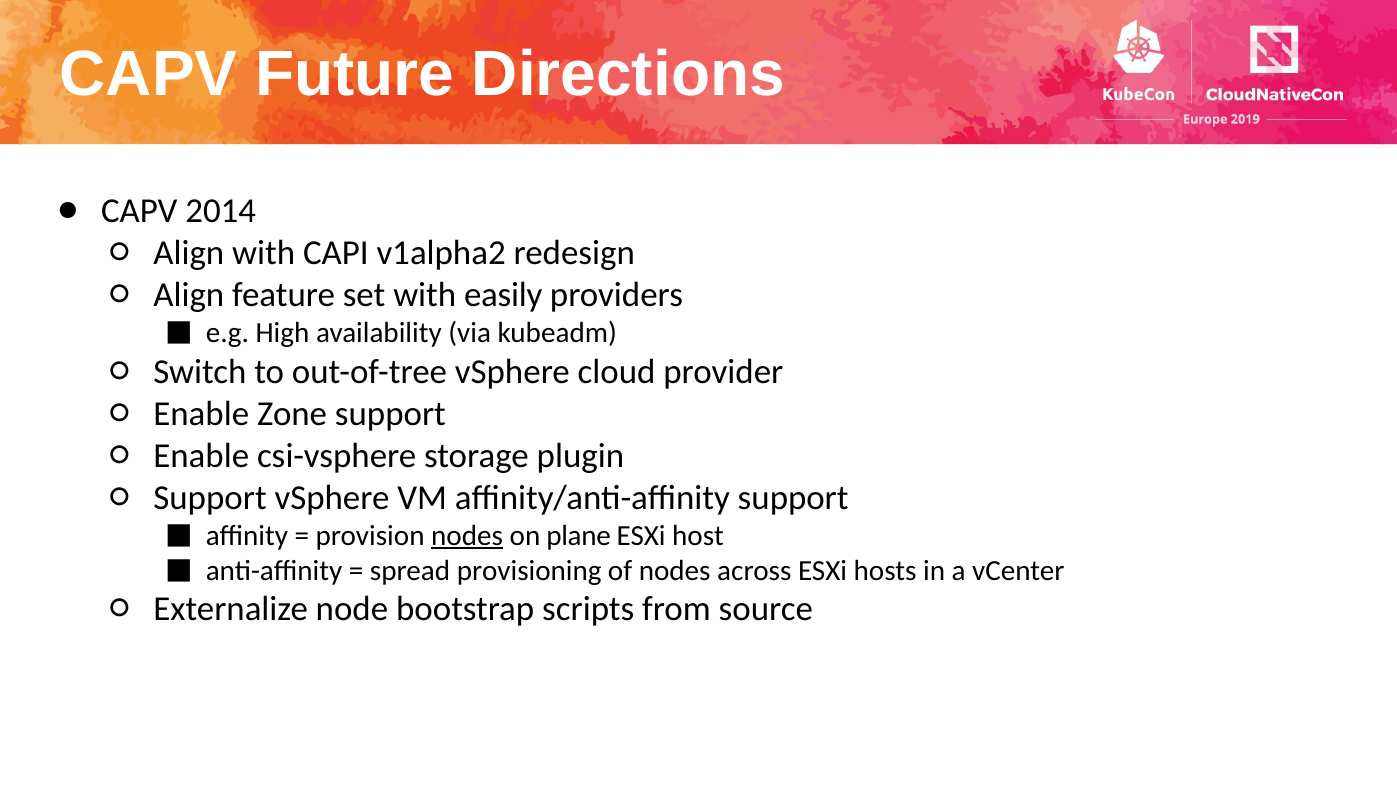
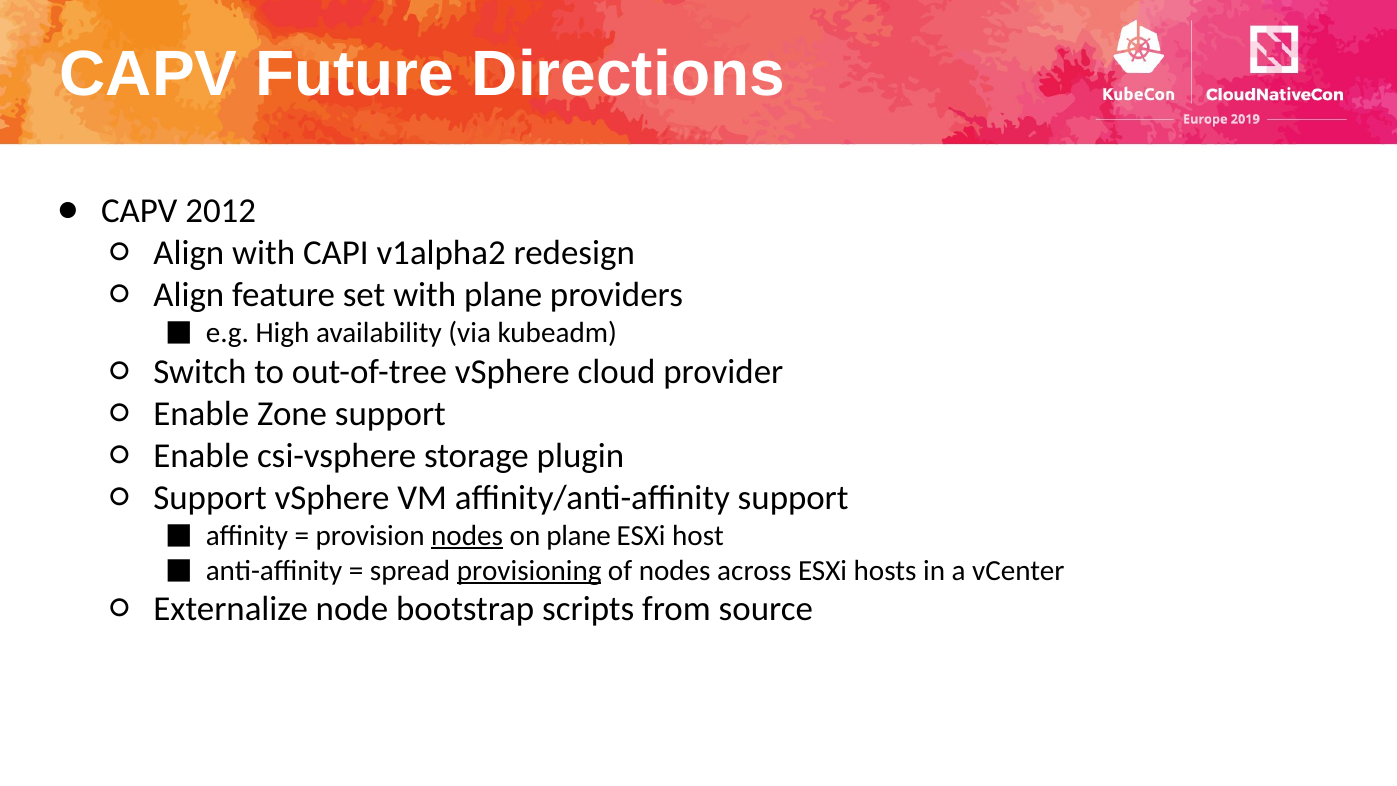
2014: 2014 -> 2012
with easily: easily -> plane
provisioning underline: none -> present
